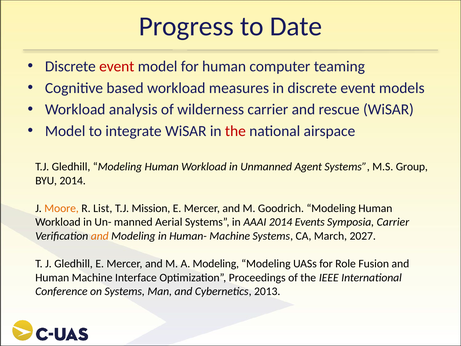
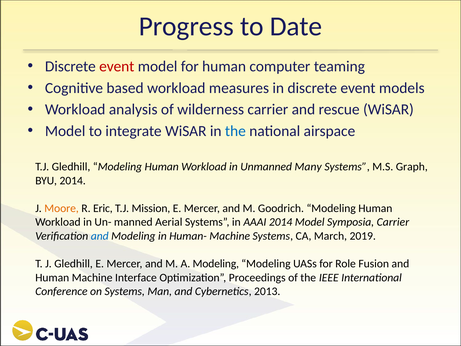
the at (235, 131) colour: red -> blue
Agent: Agent -> Many
Group: Group -> Graph
List: List -> Eric
2014 Events: Events -> Model
and at (100, 236) colour: orange -> blue
2027: 2027 -> 2019
